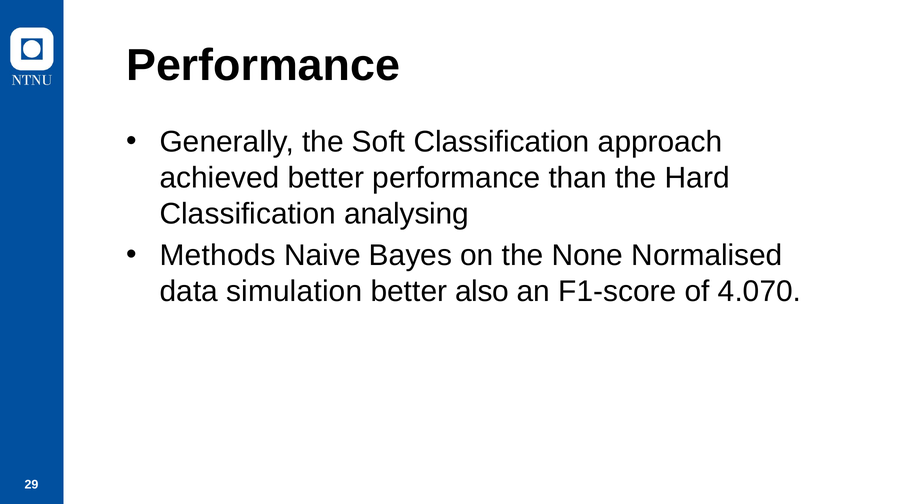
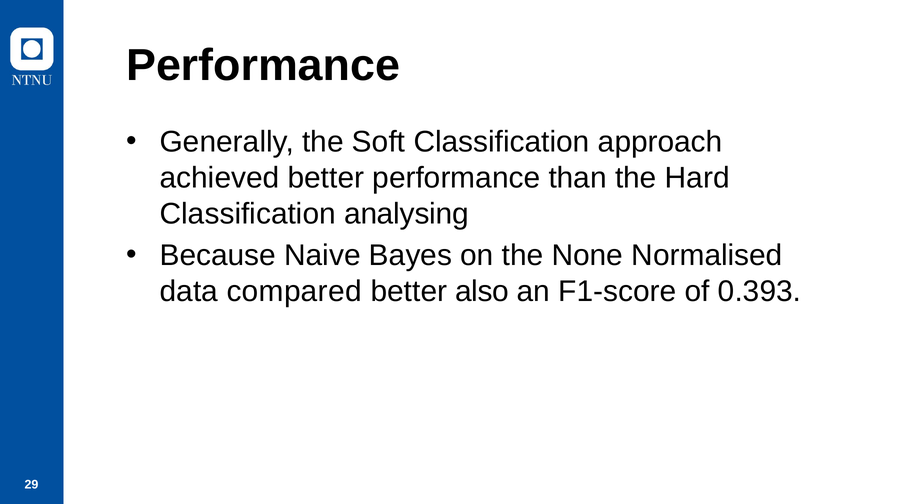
Methods: Methods -> Because
simulation: simulation -> compared
4.070: 4.070 -> 0.393
